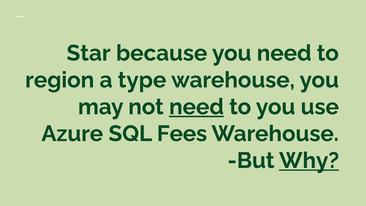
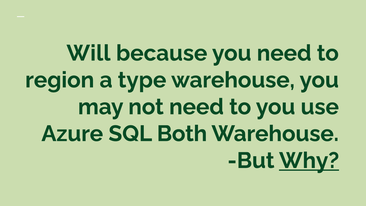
Star: Star -> Will
need at (196, 107) underline: present -> none
Fees: Fees -> Both
